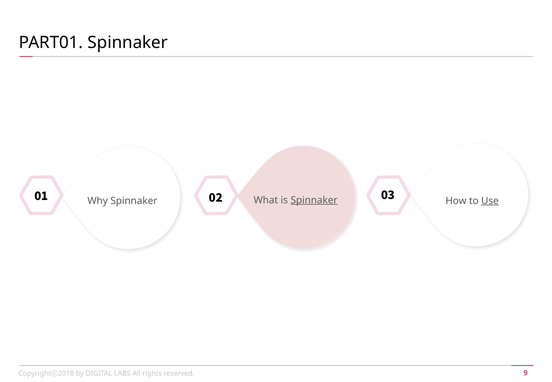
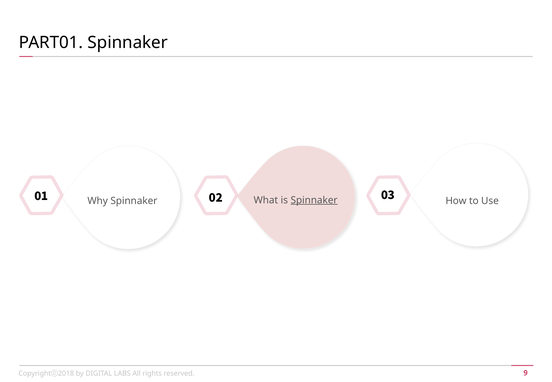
Use underline: present -> none
